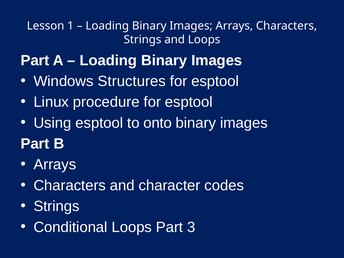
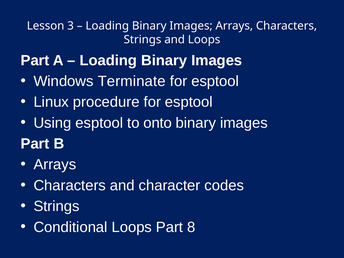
1: 1 -> 3
Structures: Structures -> Terminate
3: 3 -> 8
